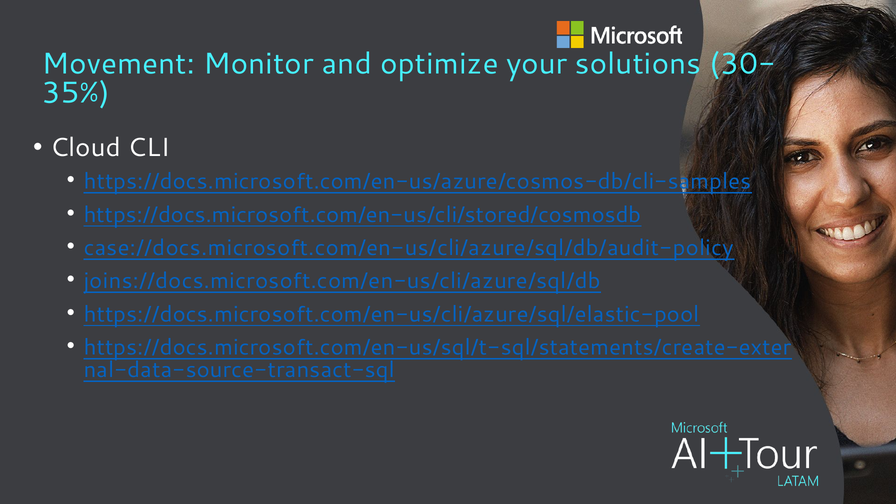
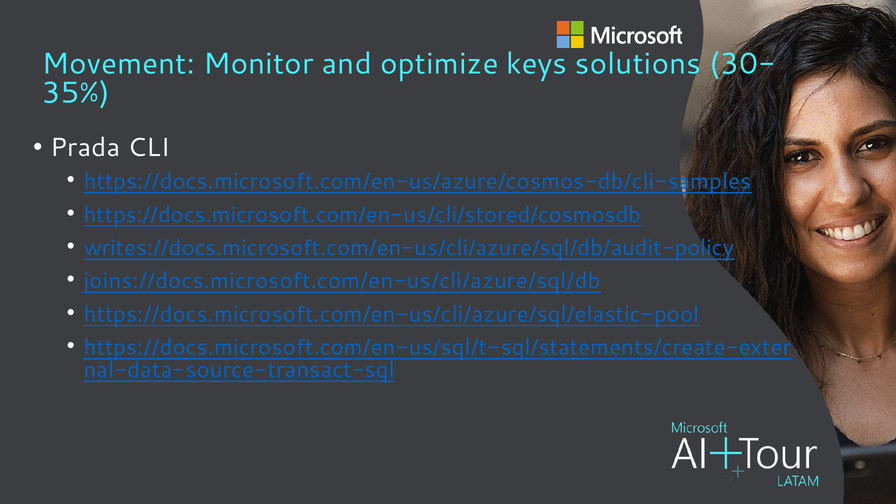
your: your -> keys
Cloud: Cloud -> Prada
case://docs.microsoft.com/en-us/cli/azure/sql/db/audit-policy: case://docs.microsoft.com/en-us/cli/azure/sql/db/audit-policy -> writes://docs.microsoft.com/en-us/cli/azure/sql/db/audit-policy
